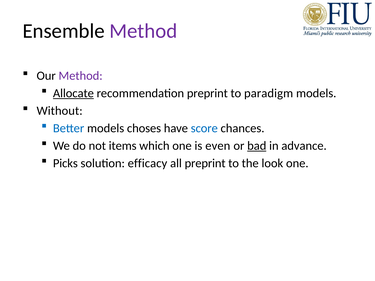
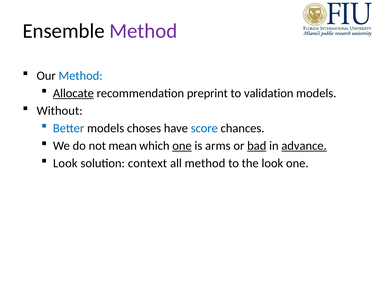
Method at (81, 76) colour: purple -> blue
paradigm: paradigm -> validation
items: items -> mean
one at (182, 146) underline: none -> present
even: even -> arms
advance underline: none -> present
Picks at (65, 163): Picks -> Look
efficacy: efficacy -> context
all preprint: preprint -> method
